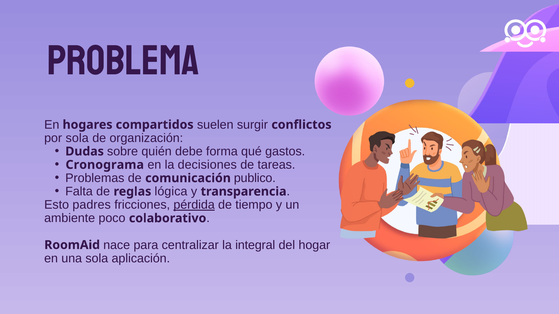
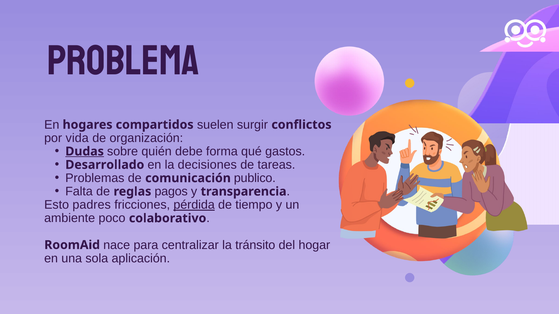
por sola: sola -> vida
Dudas underline: none -> present
Cronograma: Cronograma -> Desarrollado
lógica: lógica -> pagos
integral: integral -> tránsito
